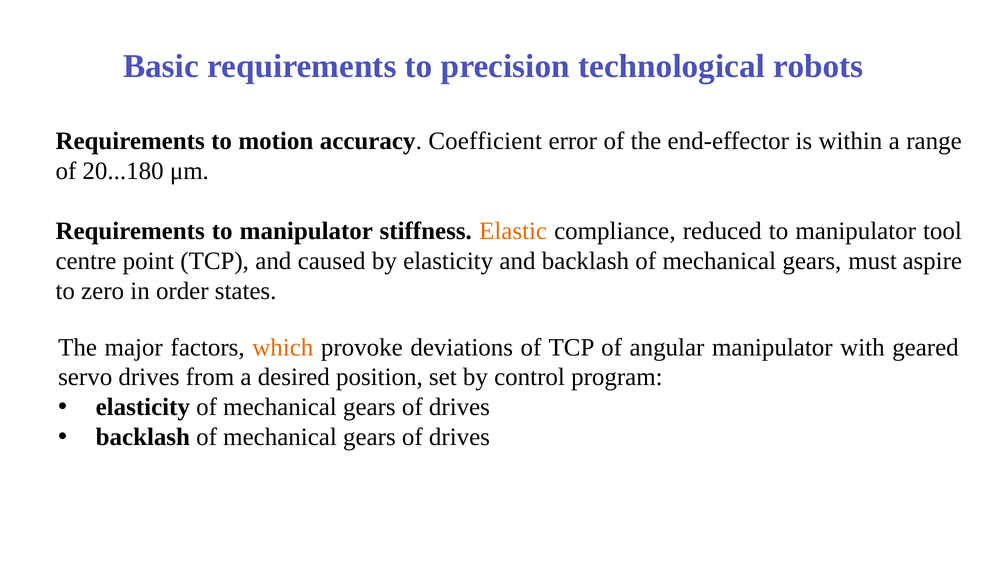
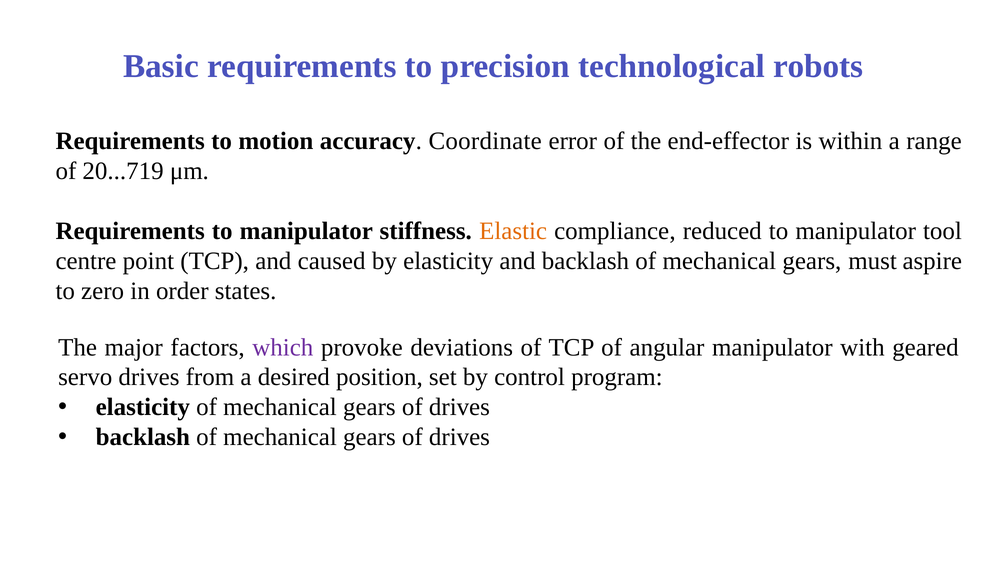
Coefficient: Coefficient -> Coordinate
20...180: 20...180 -> 20...719
which colour: orange -> purple
